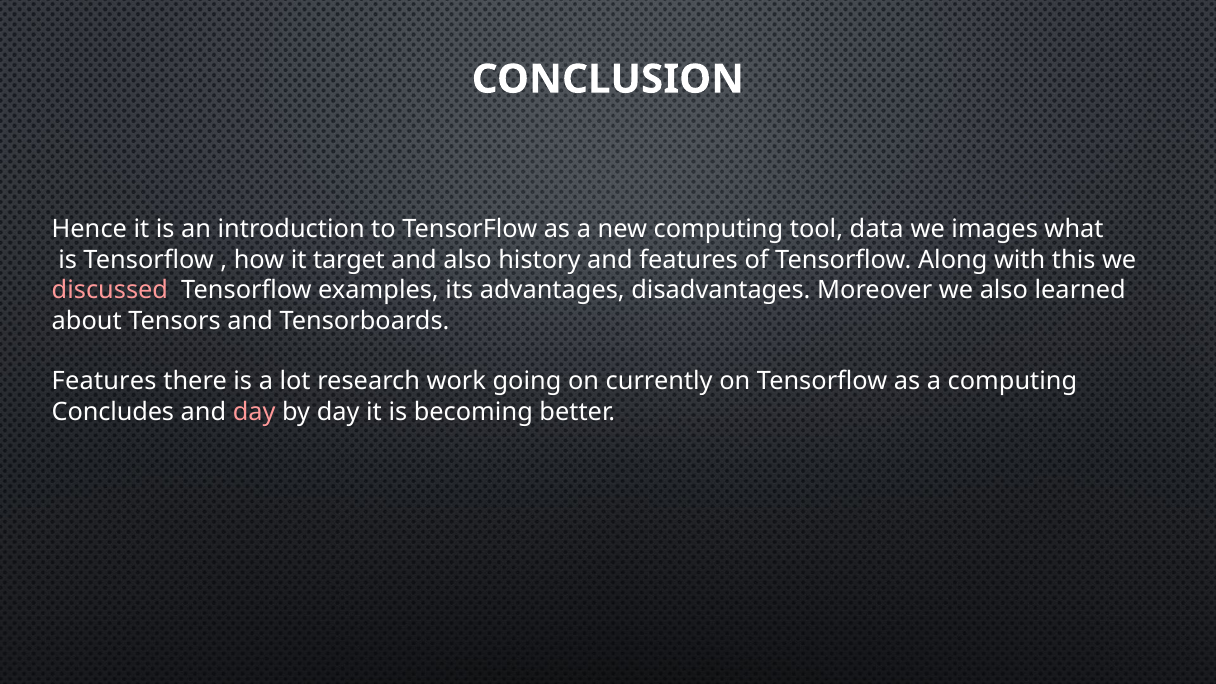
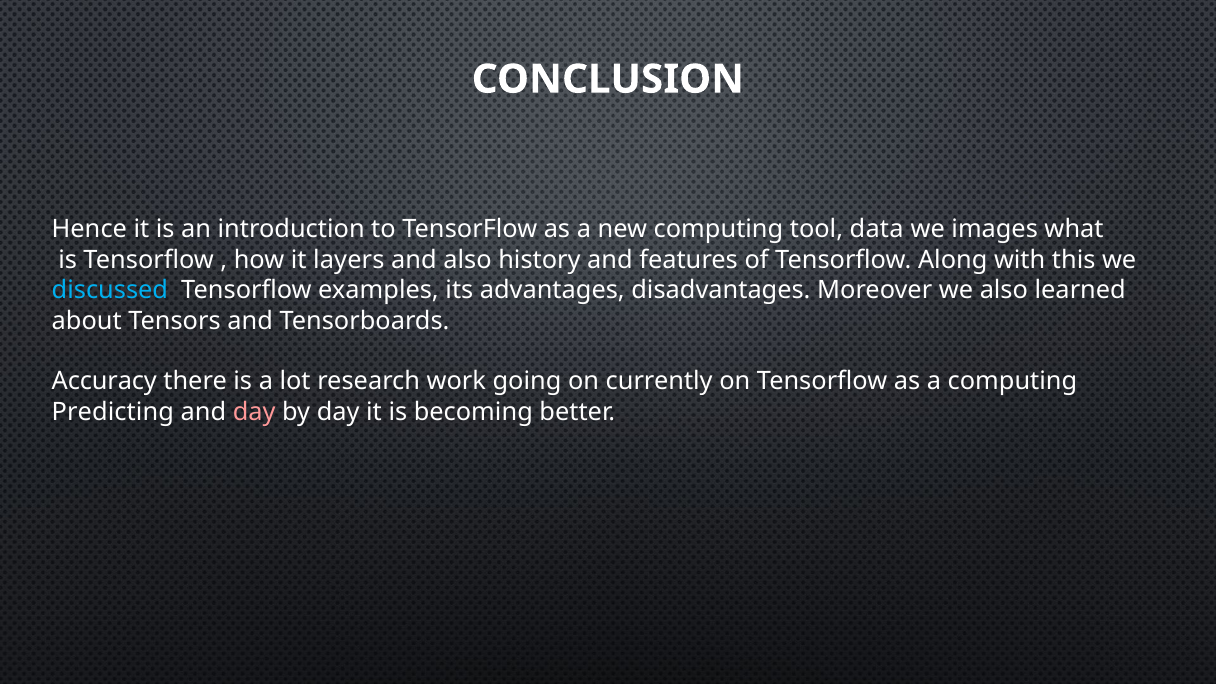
target: target -> layers
discussed colour: pink -> light blue
Features at (104, 382): Features -> Accuracy
Concludes: Concludes -> Predicting
